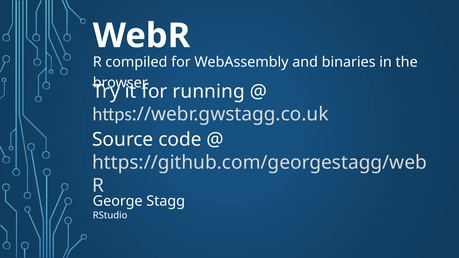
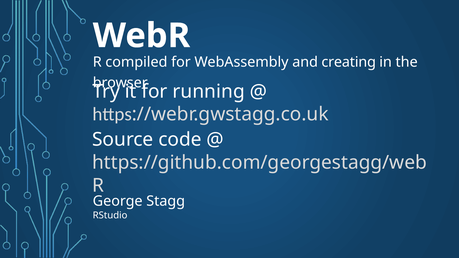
binaries: binaries -> creating
